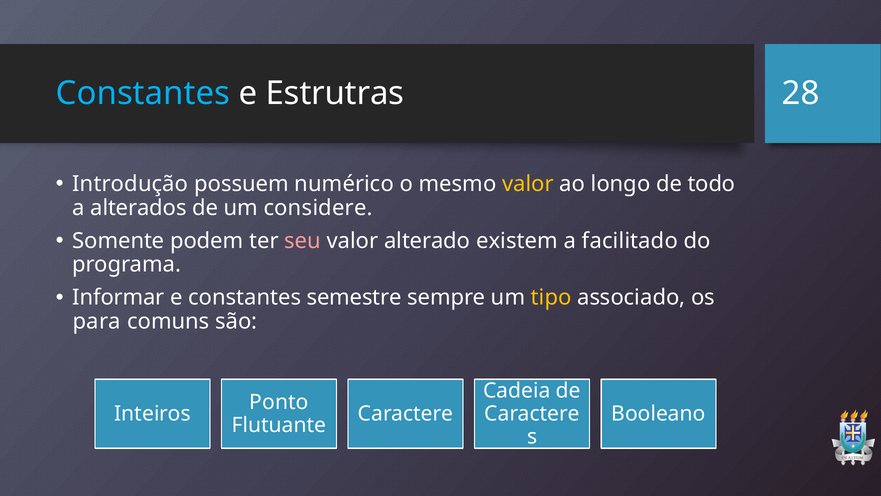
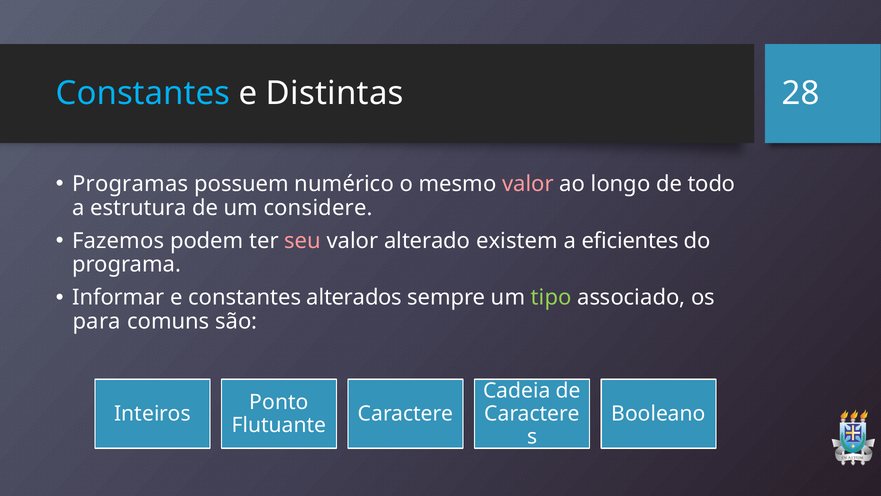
Estrutras: Estrutras -> Distintas
Introdução: Introdução -> Programas
valor at (528, 184) colour: yellow -> pink
alterados: alterados -> estrutura
Somente: Somente -> Fazemos
facilitado: facilitado -> eficientes
semestre: semestre -> alterados
tipo colour: yellow -> light green
